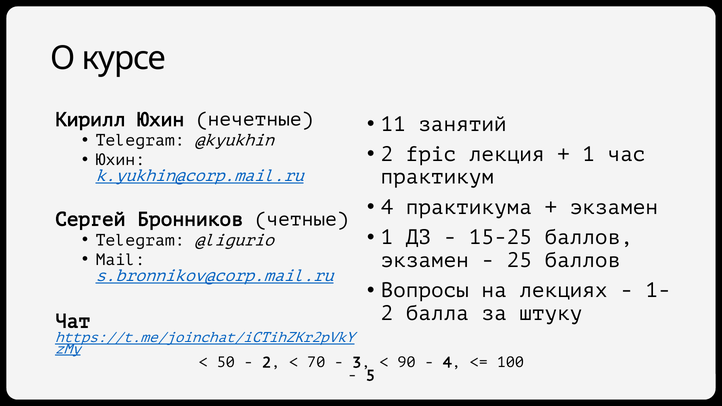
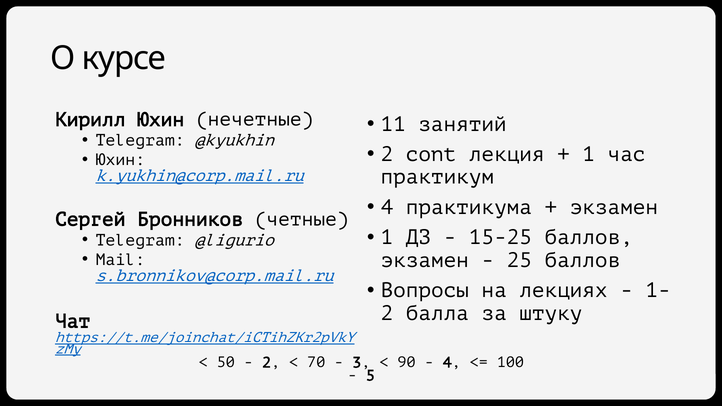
fpic: fpic -> cont
